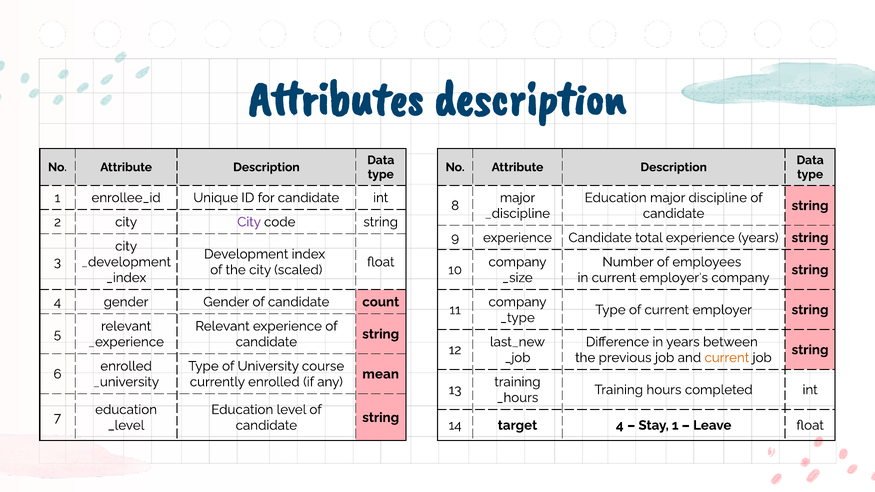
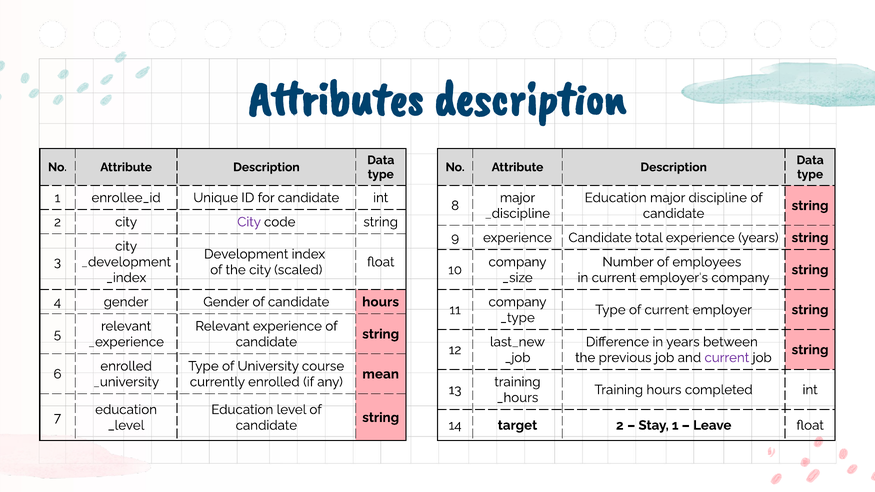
candidate count: count -> hours
current at (727, 358) colour: orange -> purple
target 4: 4 -> 2
